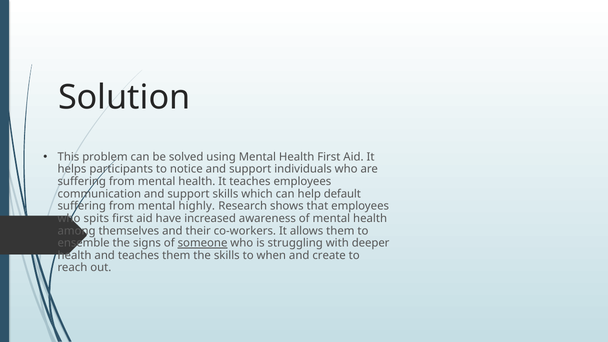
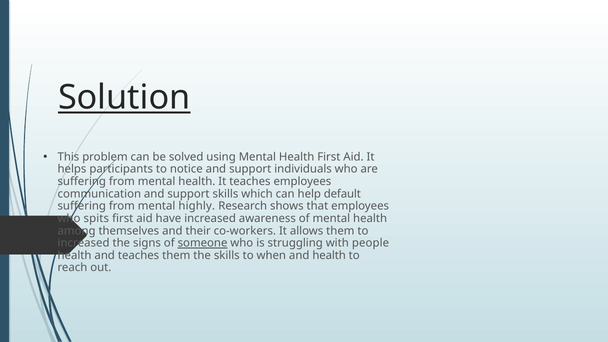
Solution underline: none -> present
ensemble at (84, 243): ensemble -> increased
deeper: deeper -> people
and create: create -> health
